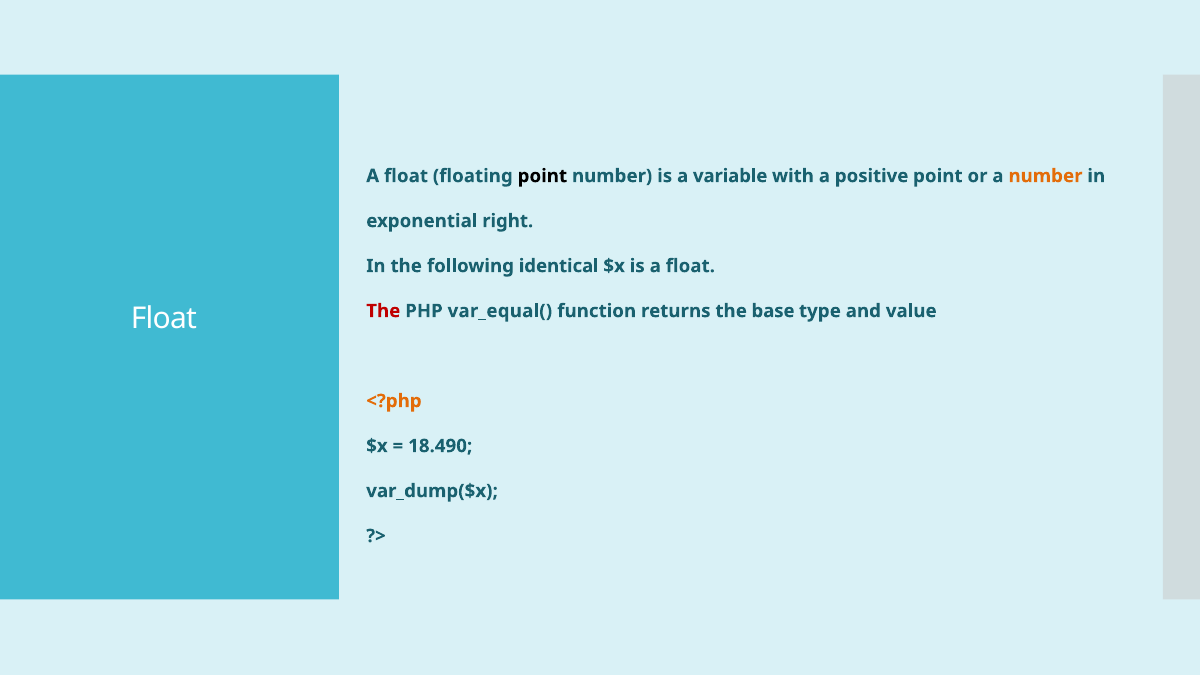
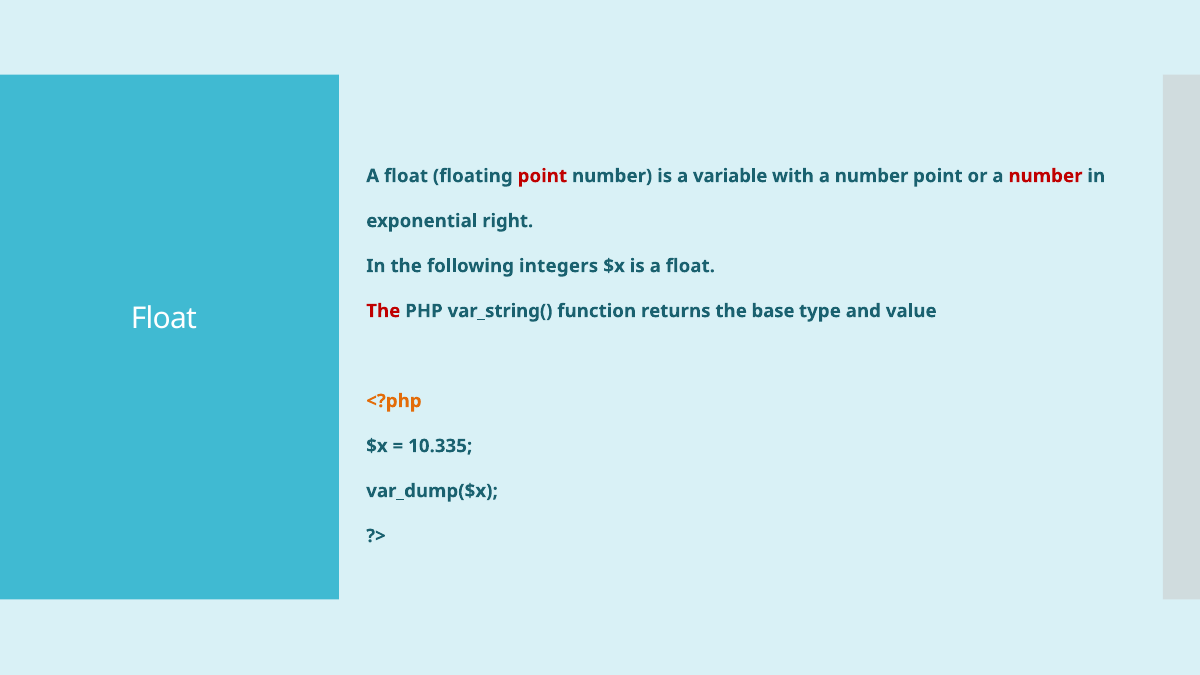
point at (542, 176) colour: black -> red
with a positive: positive -> number
number at (1046, 176) colour: orange -> red
identical: identical -> integers
var_equal(: var_equal( -> var_string(
18.490: 18.490 -> 10.335
